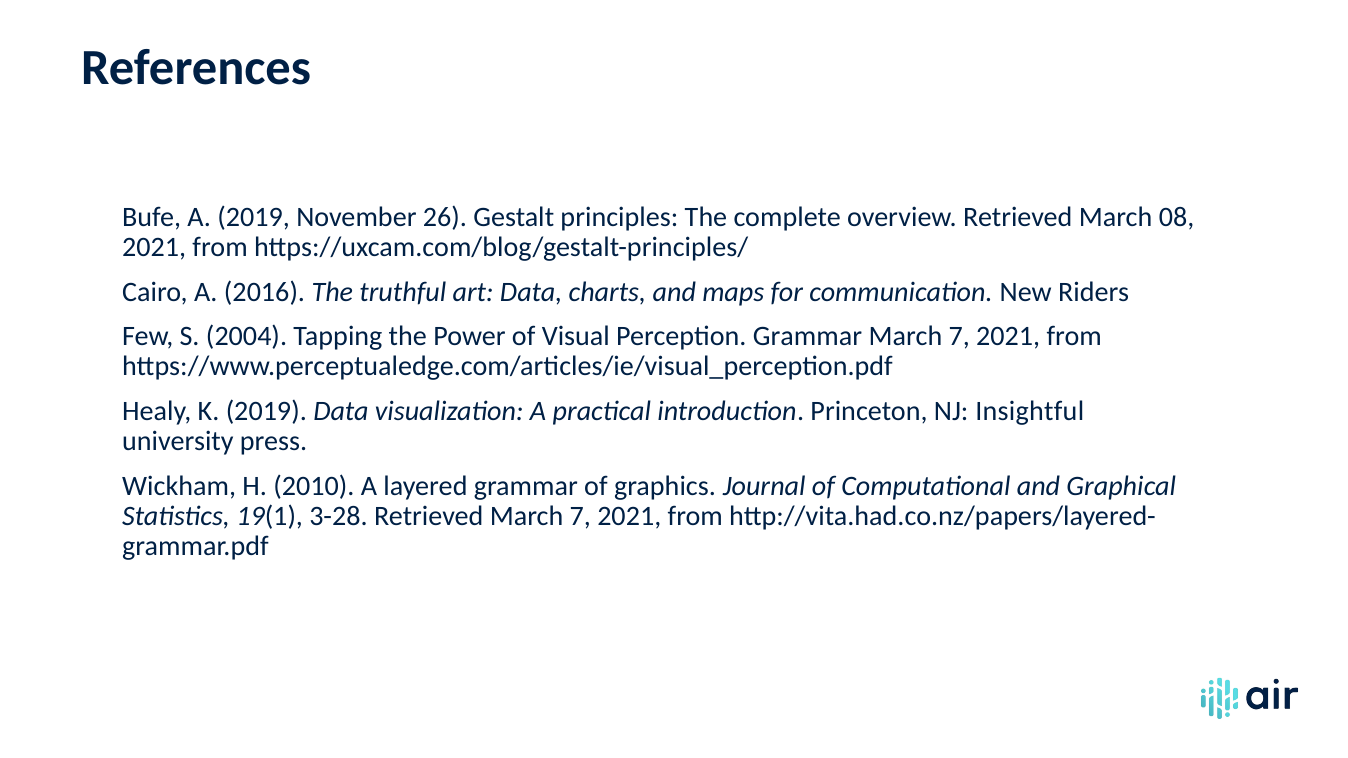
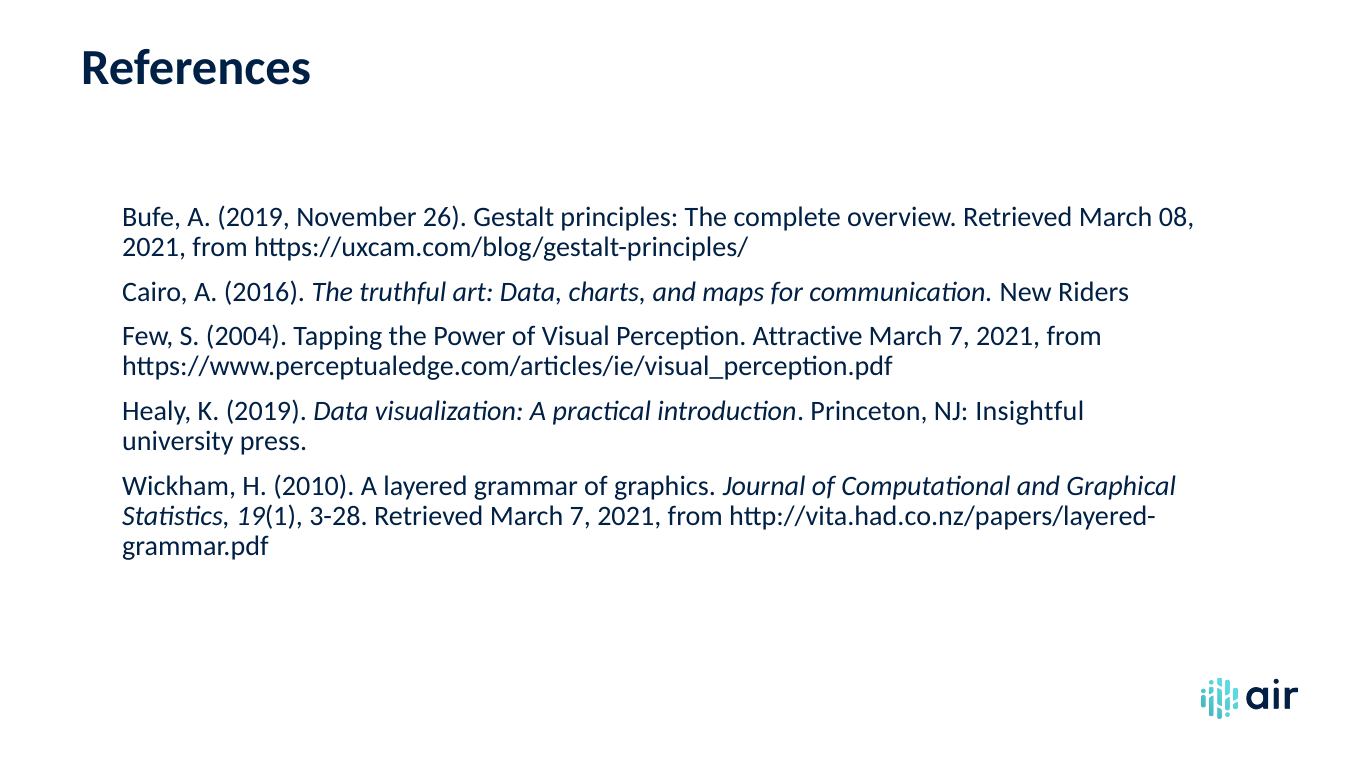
Perception Grammar: Grammar -> Attractive
